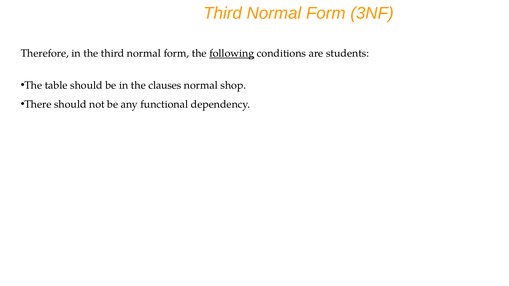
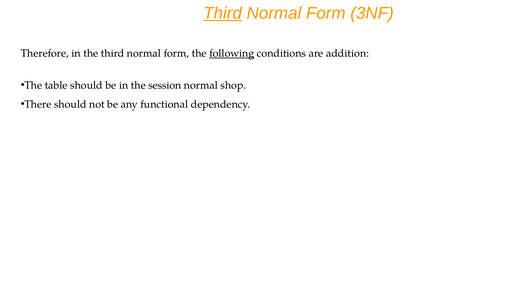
Third at (223, 13) underline: none -> present
students: students -> addition
clauses: clauses -> session
